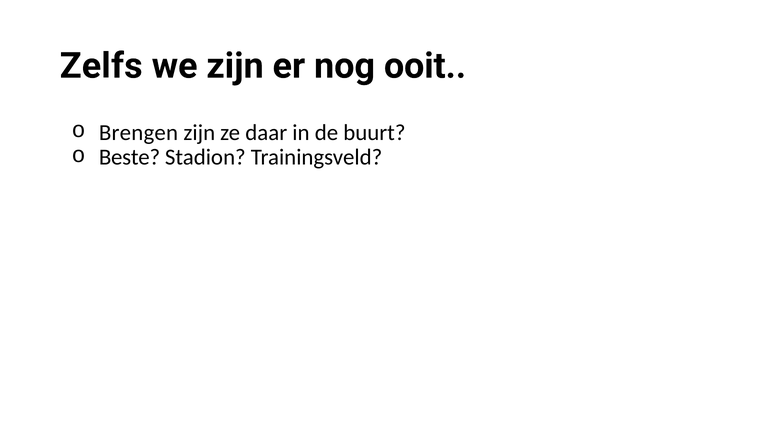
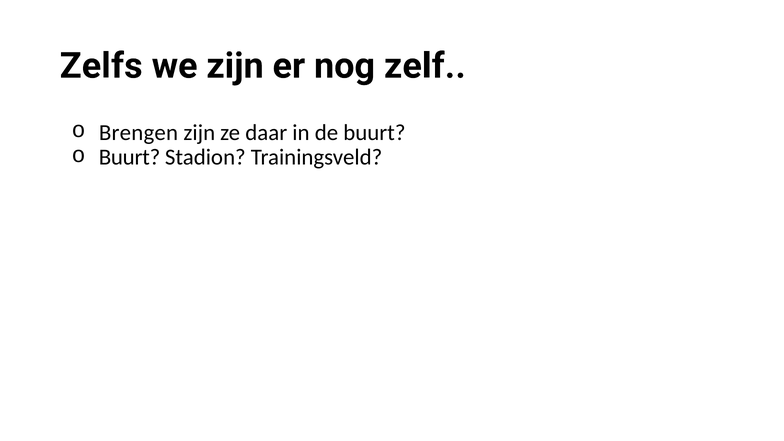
ooit: ooit -> zelf
Beste at (130, 157): Beste -> Buurt
